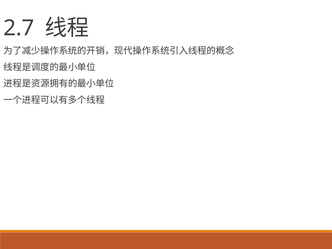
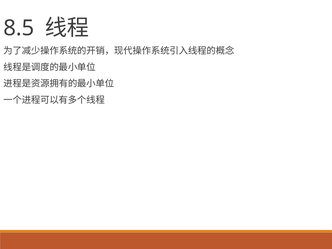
2.7: 2.7 -> 8.5
